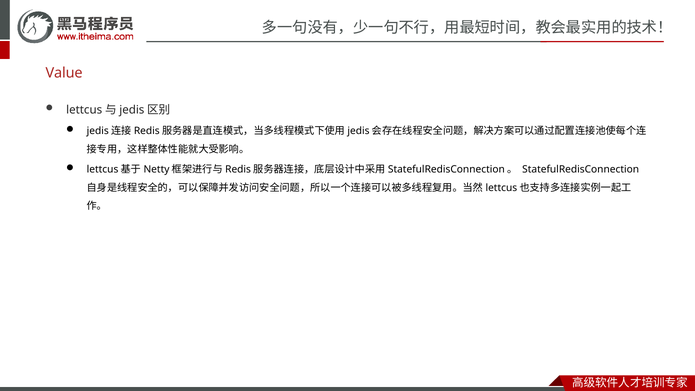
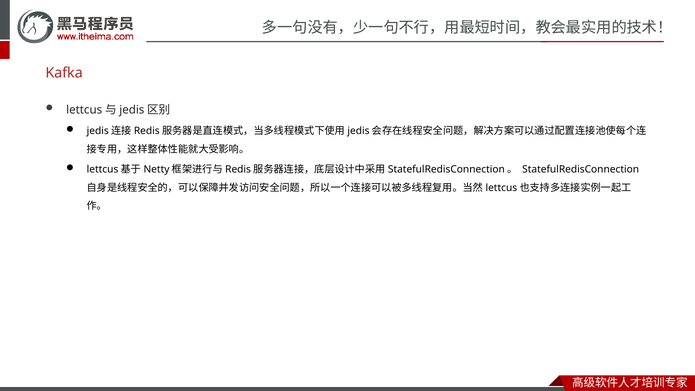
Value: Value -> Kafka
